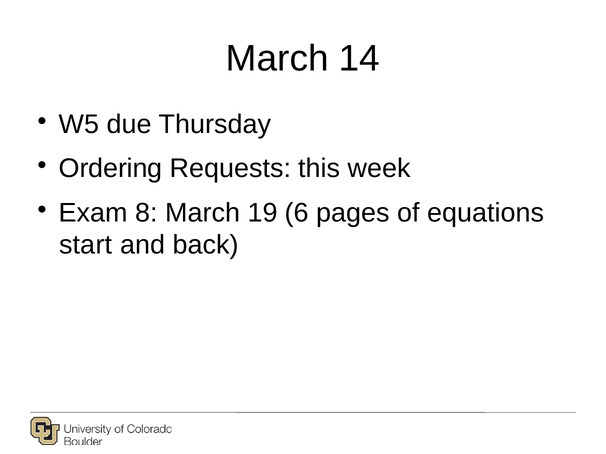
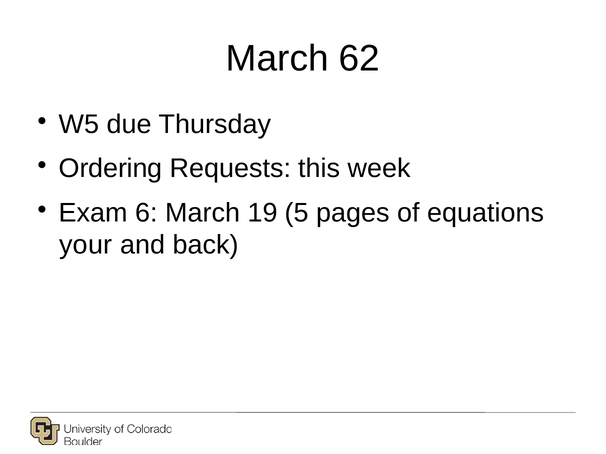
14: 14 -> 62
8: 8 -> 6
6: 6 -> 5
start: start -> your
